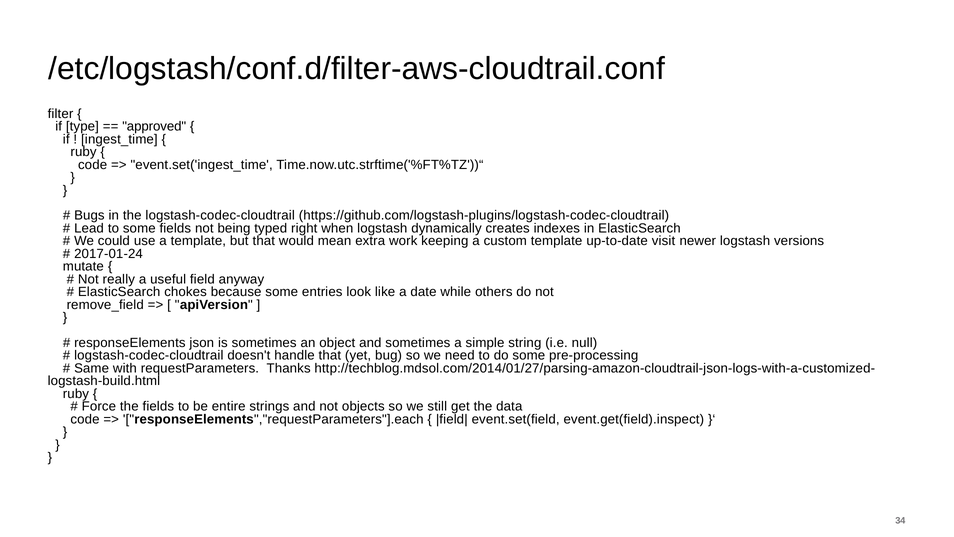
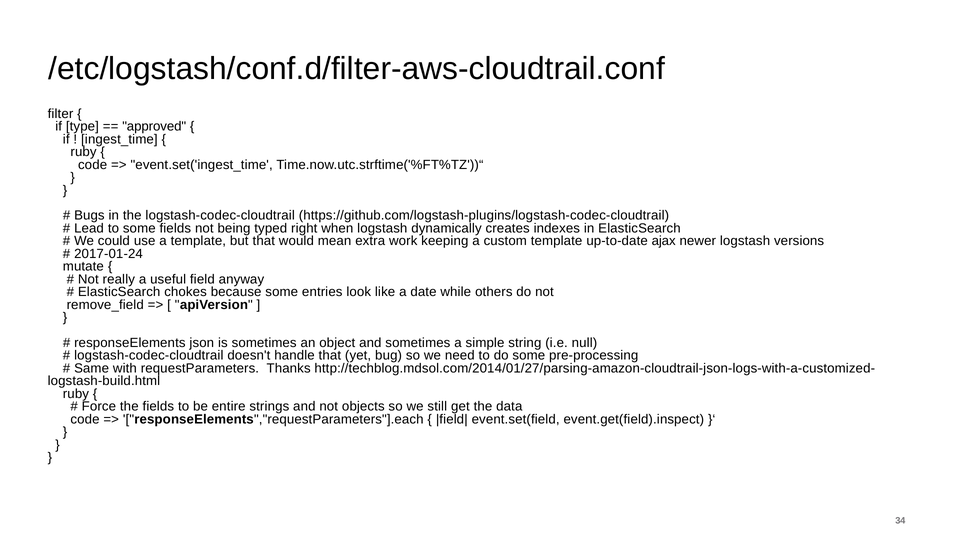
visit: visit -> ajax
